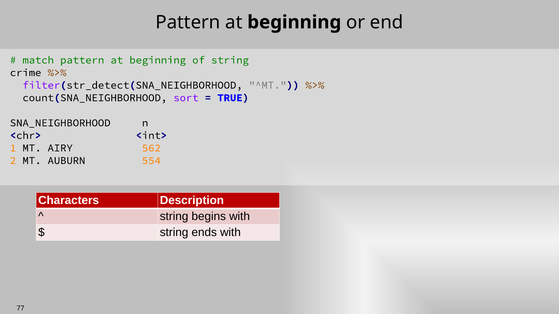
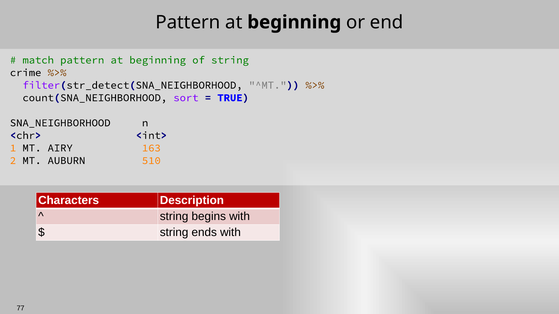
562: 562 -> 163
554: 554 -> 510
